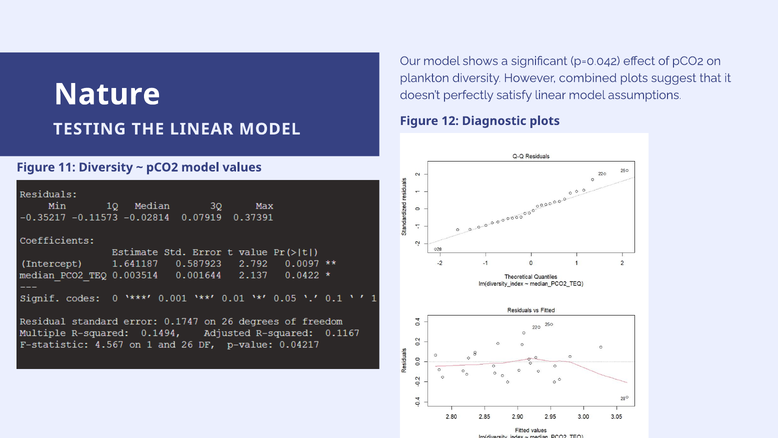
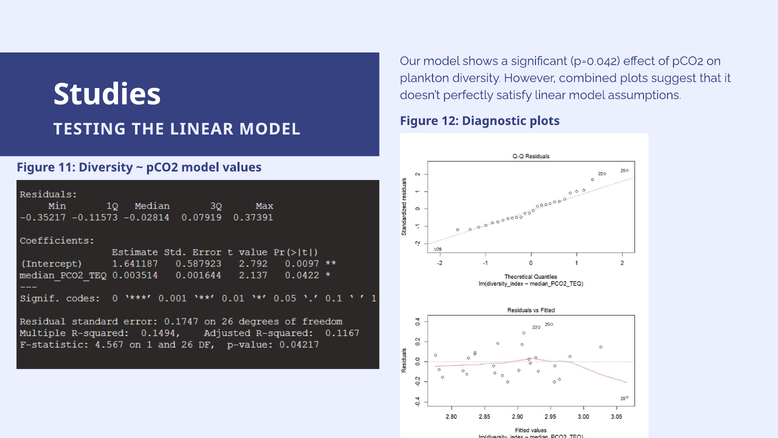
Nature: Nature -> Studies
